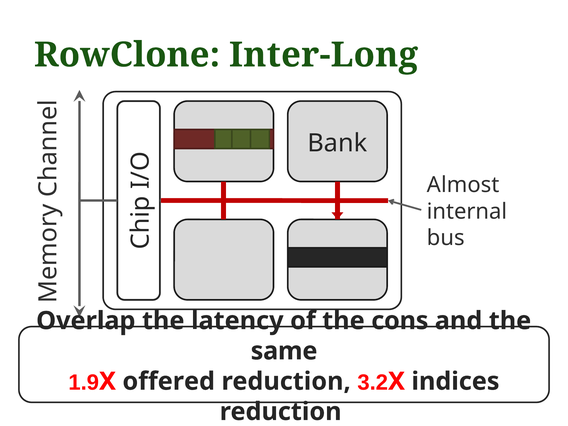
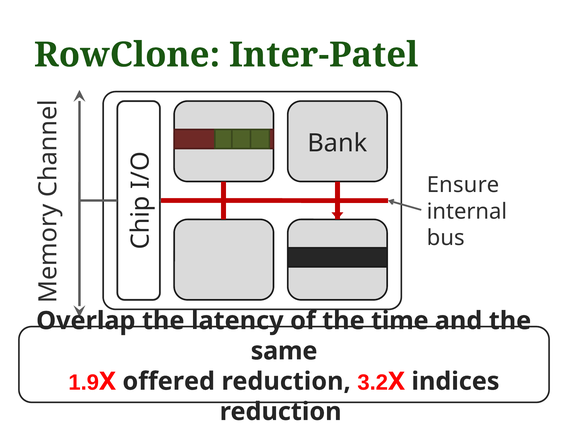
Inter-Long: Inter-Long -> Inter-Patel
Almost: Almost -> Ensure
cons: cons -> time
